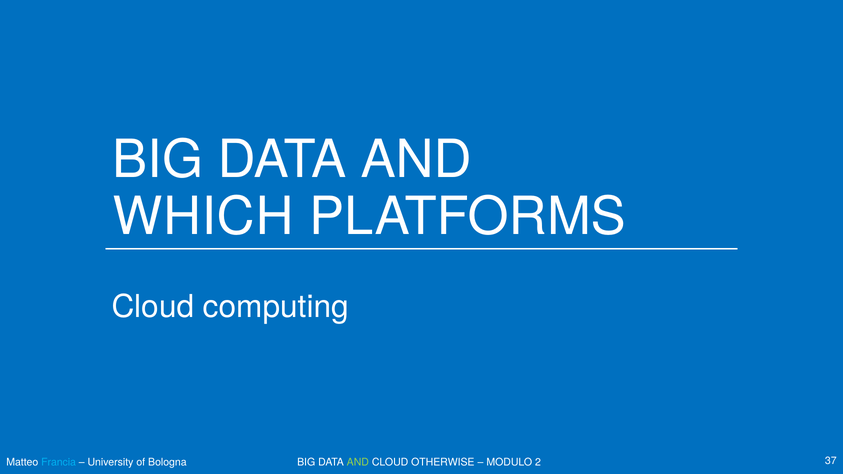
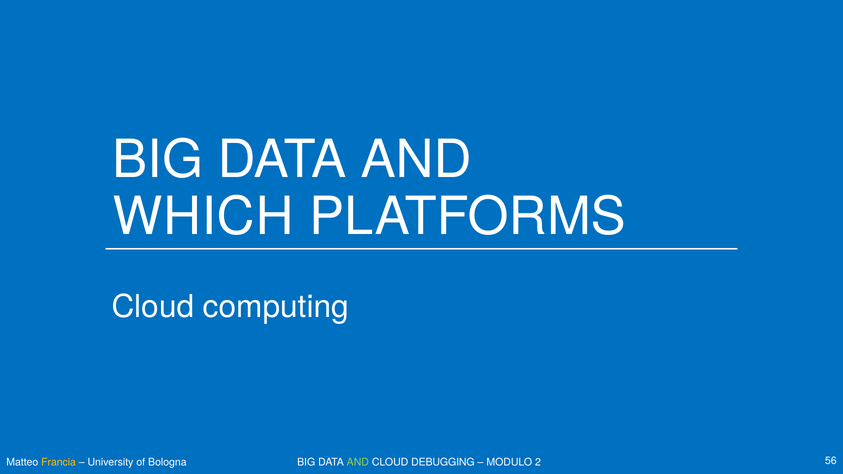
Francia colour: light blue -> yellow
OTHERWISE: OTHERWISE -> DEBUGGING
37: 37 -> 56
